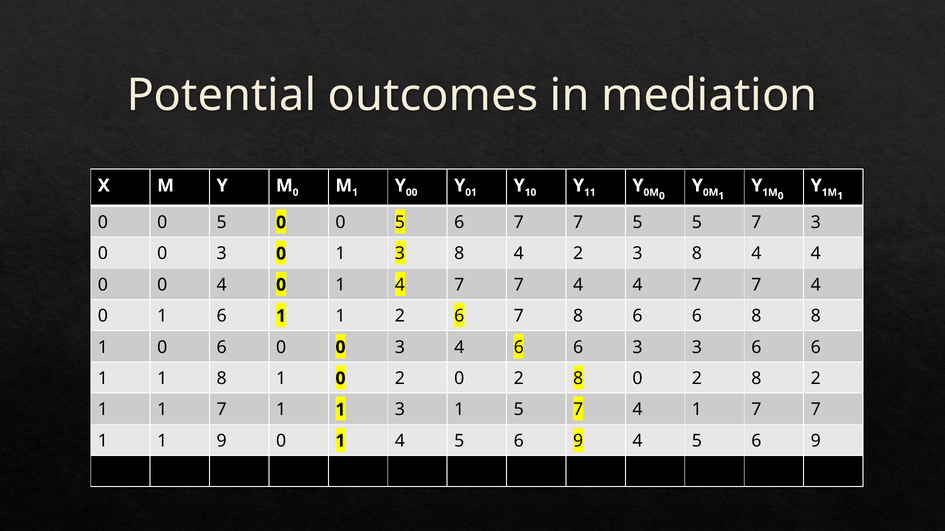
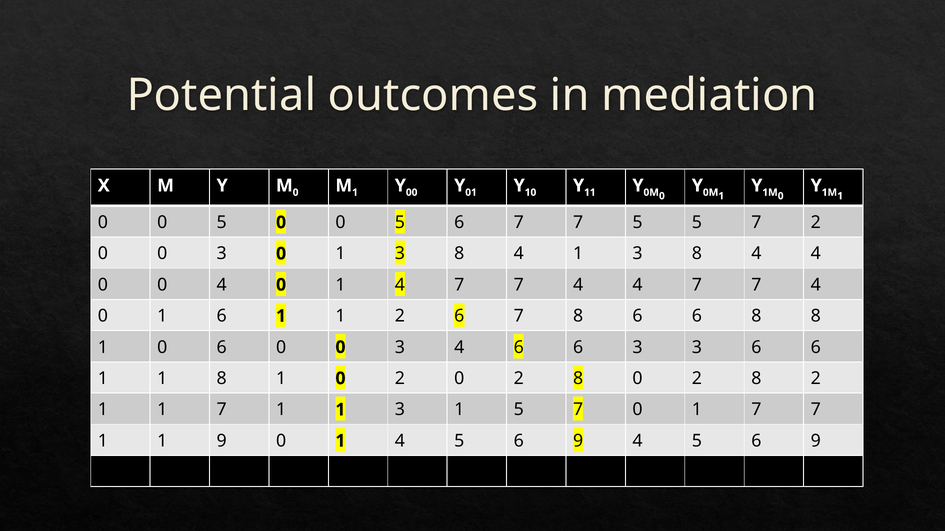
7 3: 3 -> 2
4 2: 2 -> 1
5 7 4: 4 -> 0
